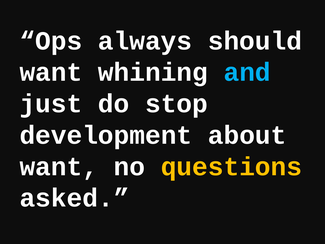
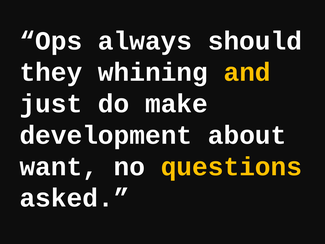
want at (51, 72): want -> they
and colour: light blue -> yellow
stop: stop -> make
